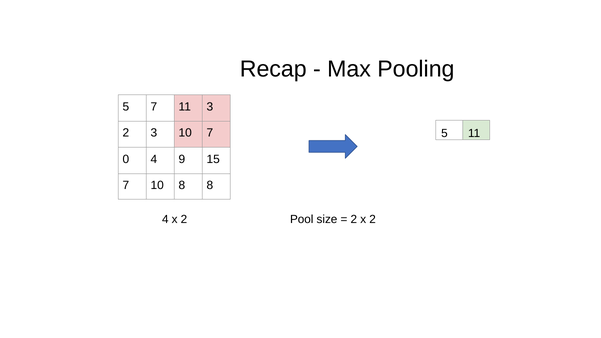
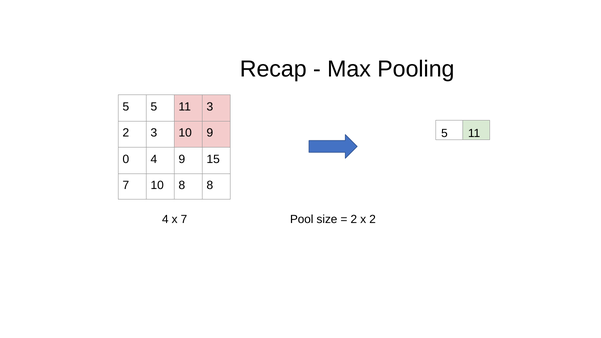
5 7: 7 -> 5
10 7: 7 -> 9
4 x 2: 2 -> 7
